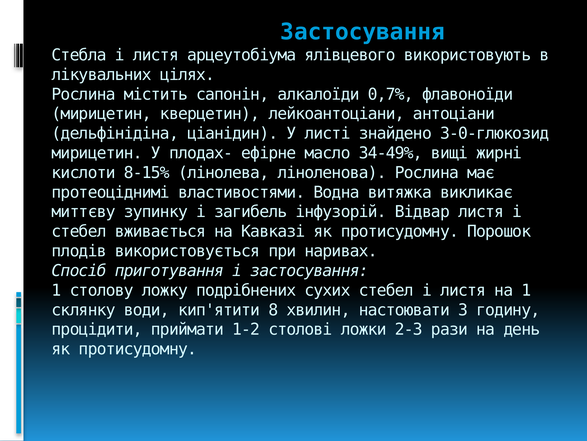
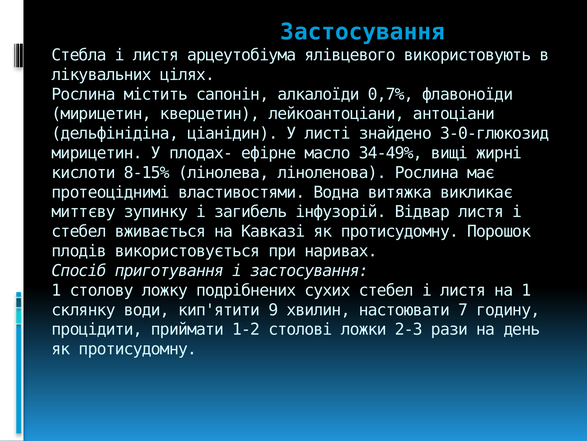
8: 8 -> 9
3: 3 -> 7
